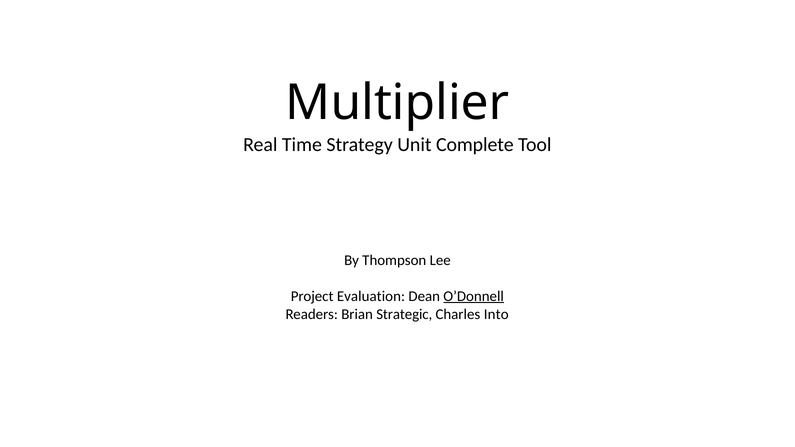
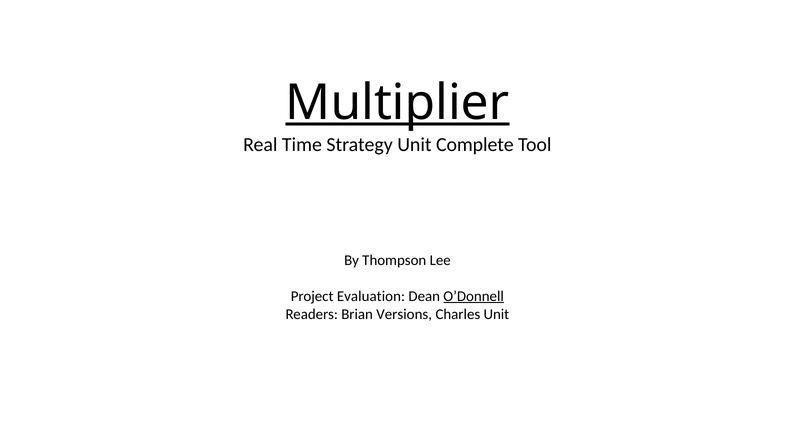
Multiplier underline: none -> present
Strategic: Strategic -> Versions
Charles Into: Into -> Unit
